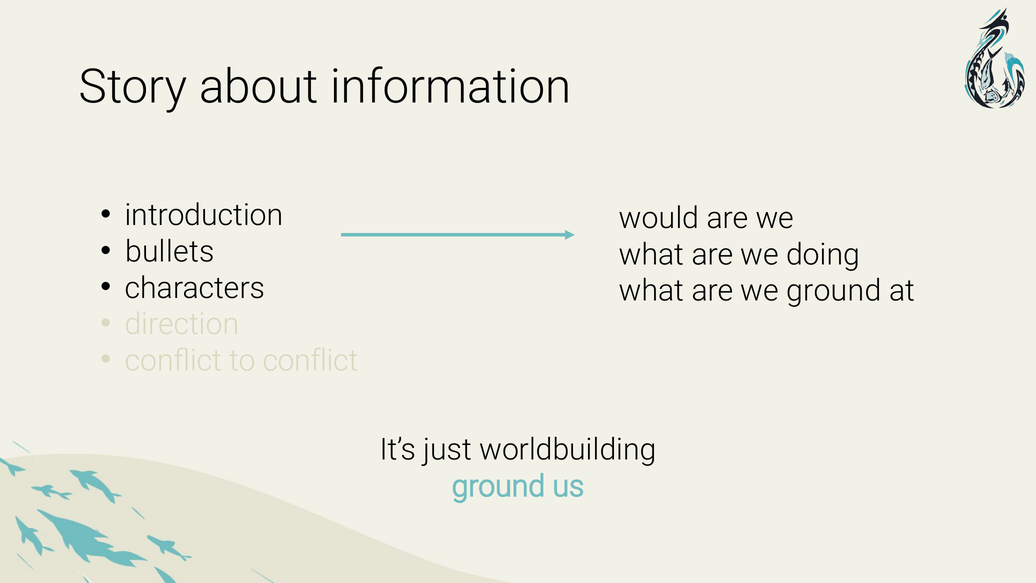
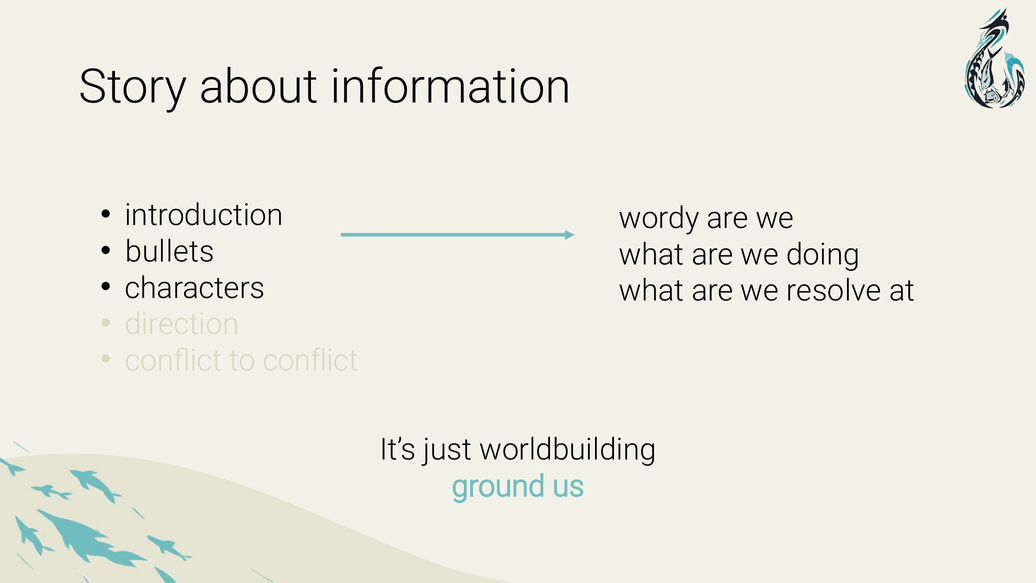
would: would -> wordy
we ground: ground -> resolve
